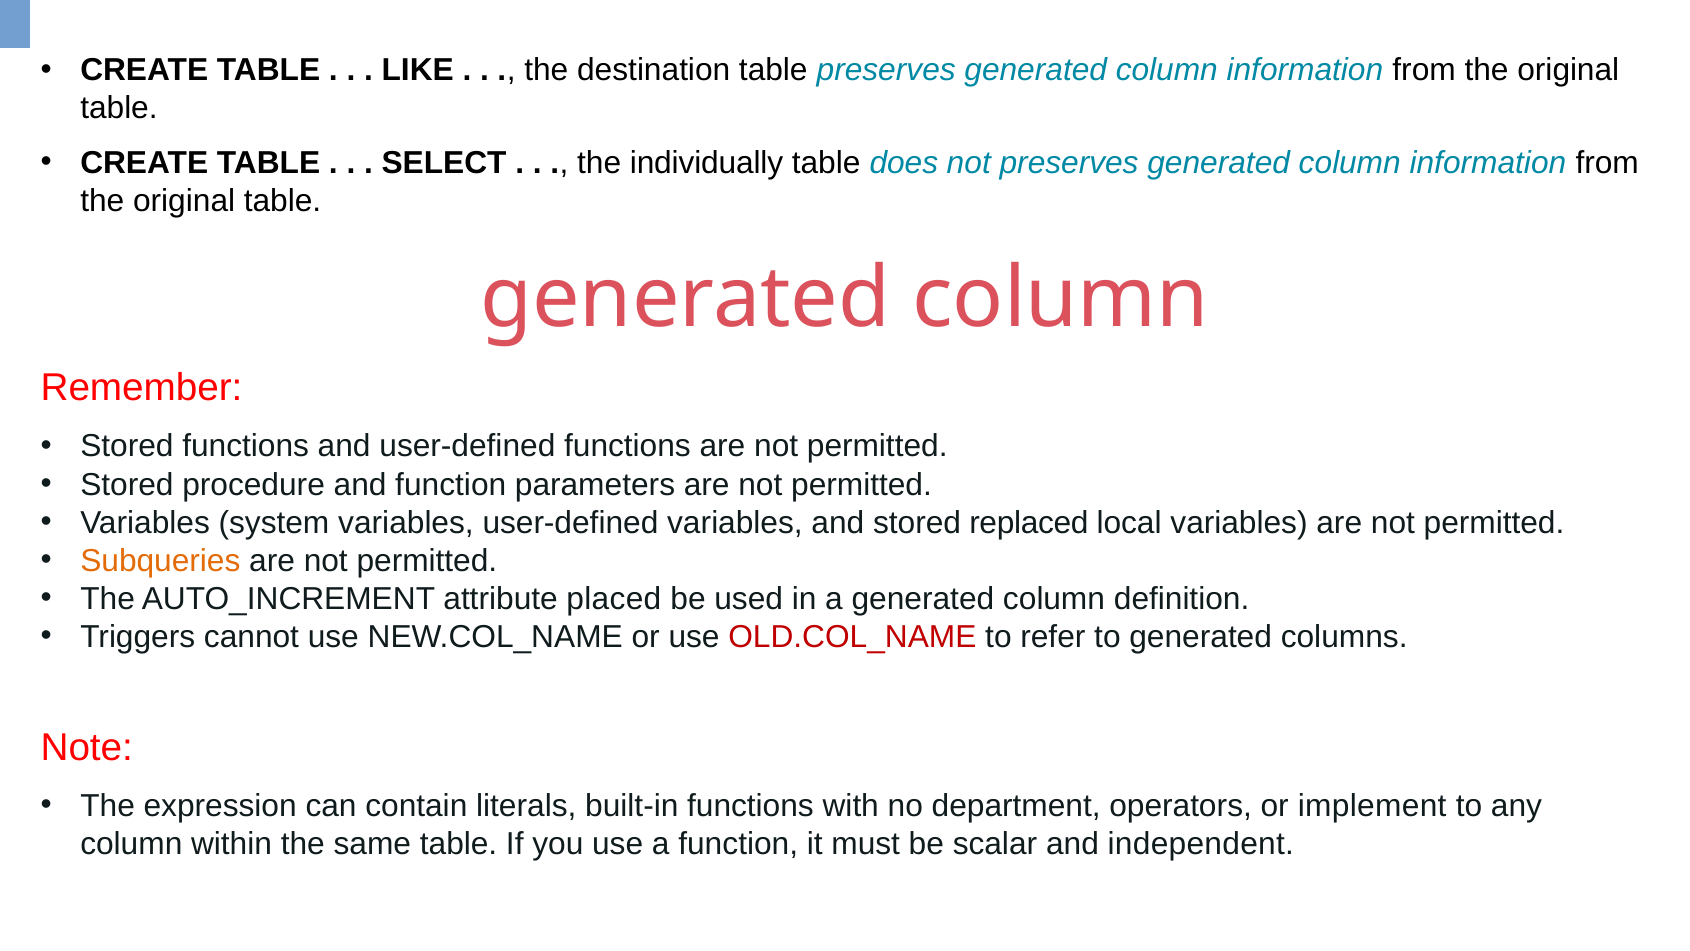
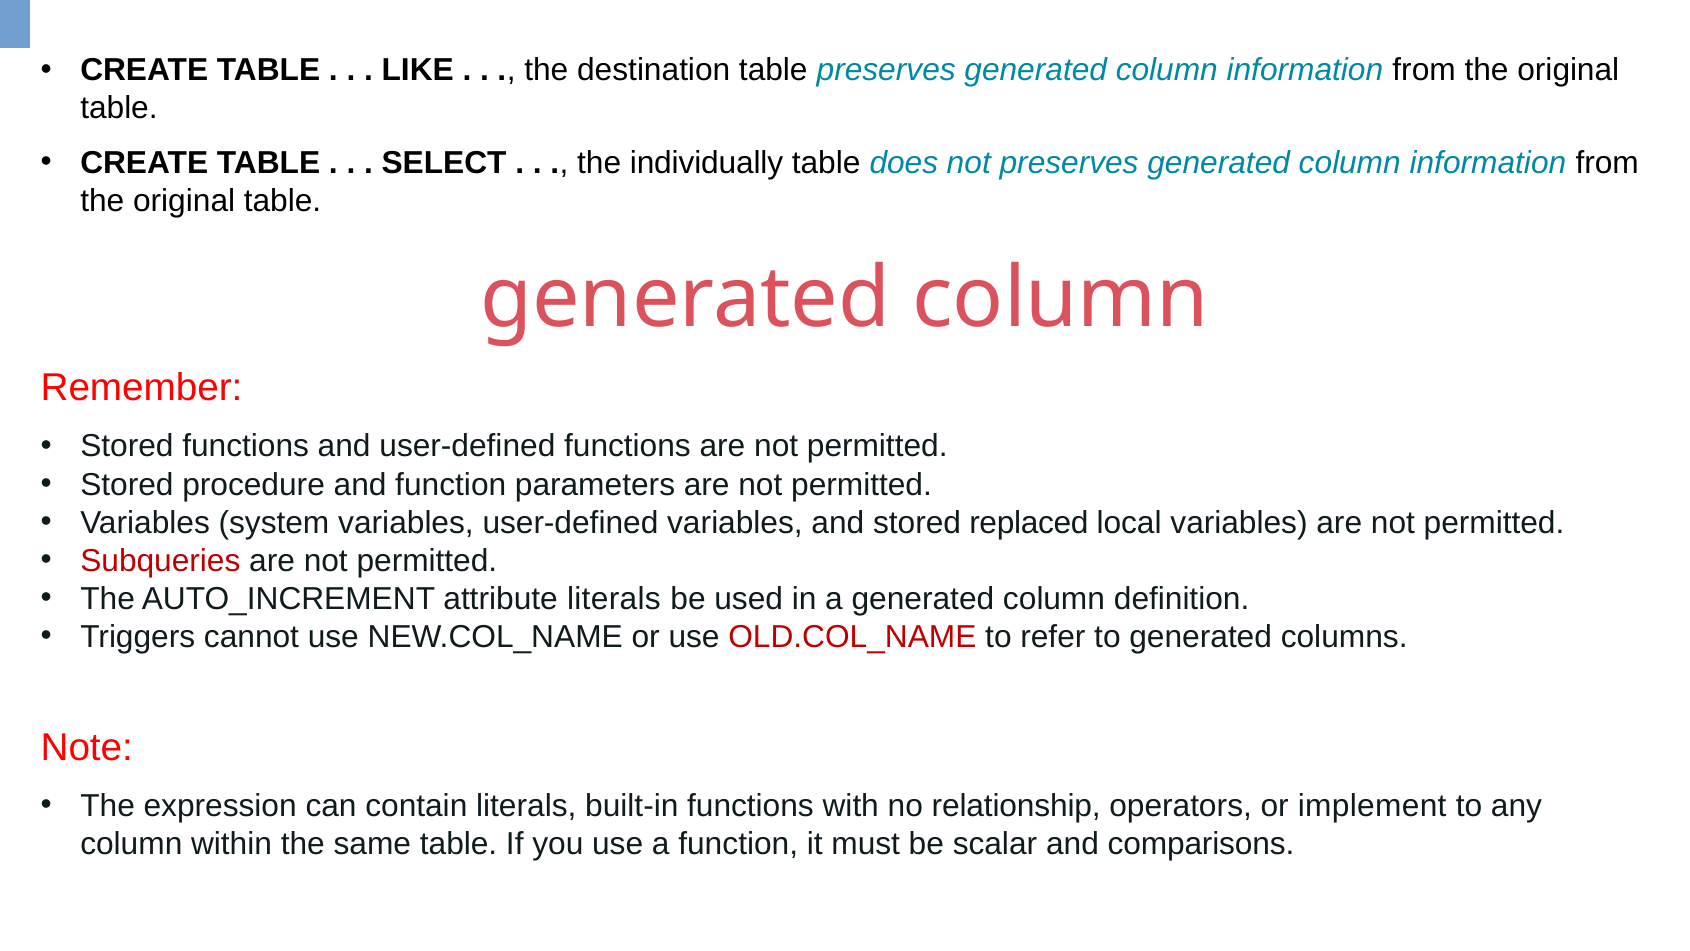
Subqueries colour: orange -> red
attribute placed: placed -> literals
department: department -> relationship
independent: independent -> comparisons
